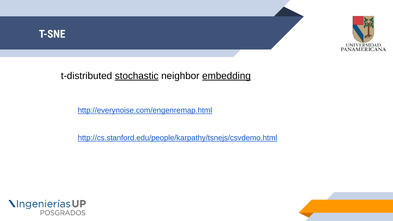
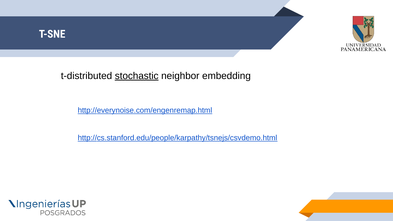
embedding underline: present -> none
